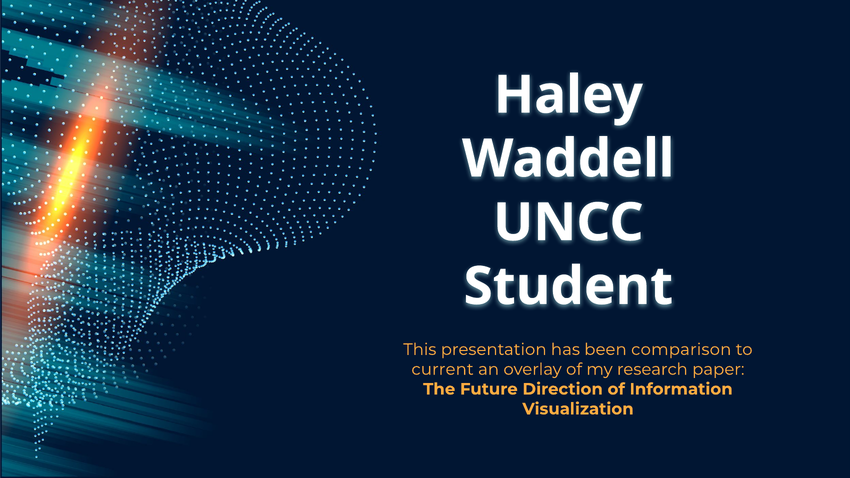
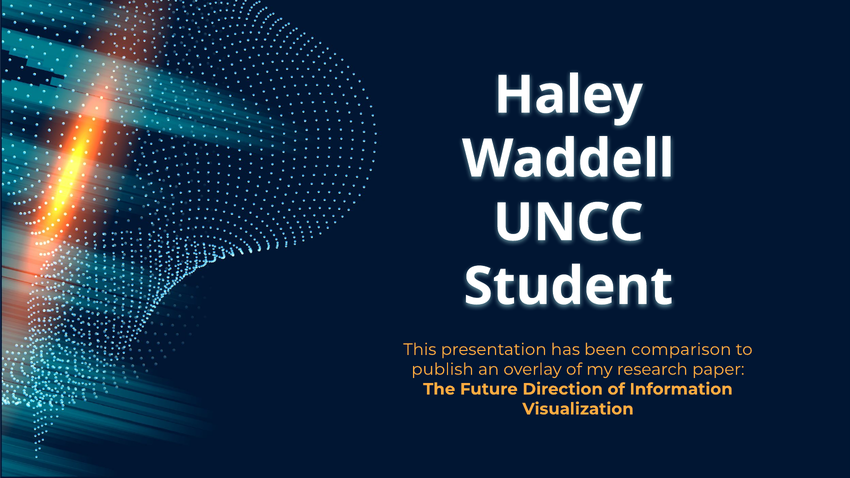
current: current -> publish
